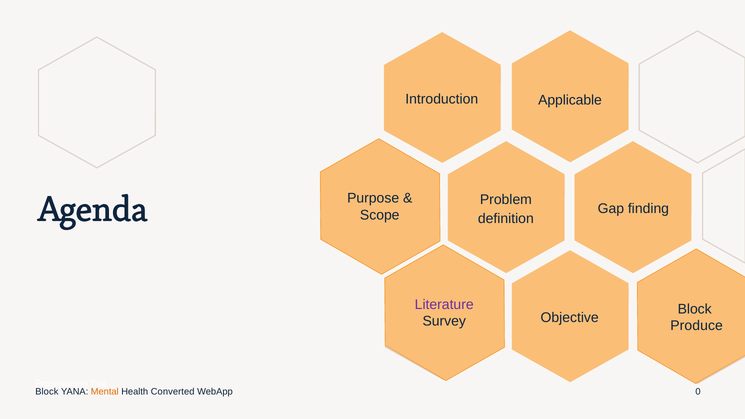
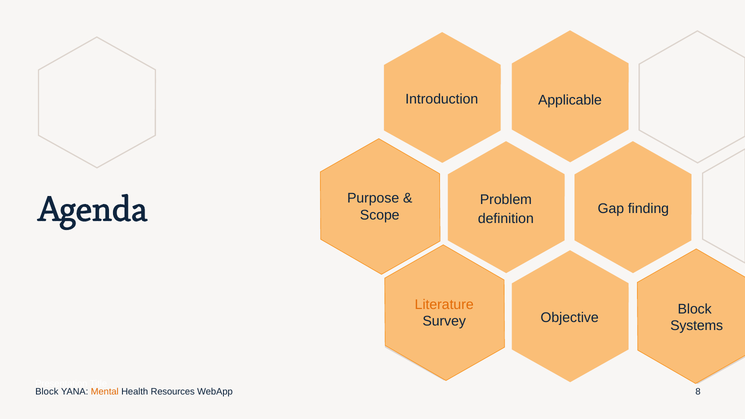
Literature colour: purple -> orange
Produce: Produce -> Systems
Converted: Converted -> Resources
0: 0 -> 8
